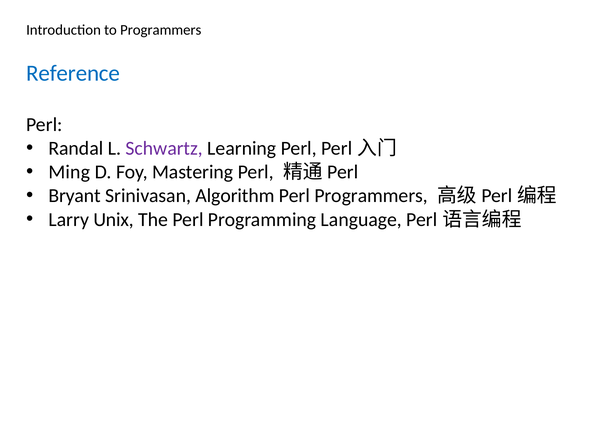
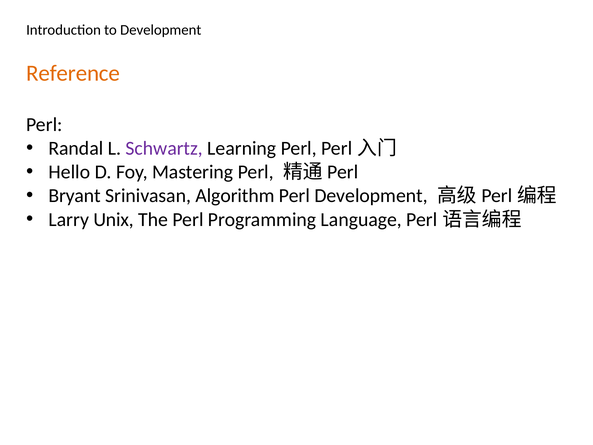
to Programmers: Programmers -> Development
Reference colour: blue -> orange
Ming: Ming -> Hello
Perl Programmers: Programmers -> Development
